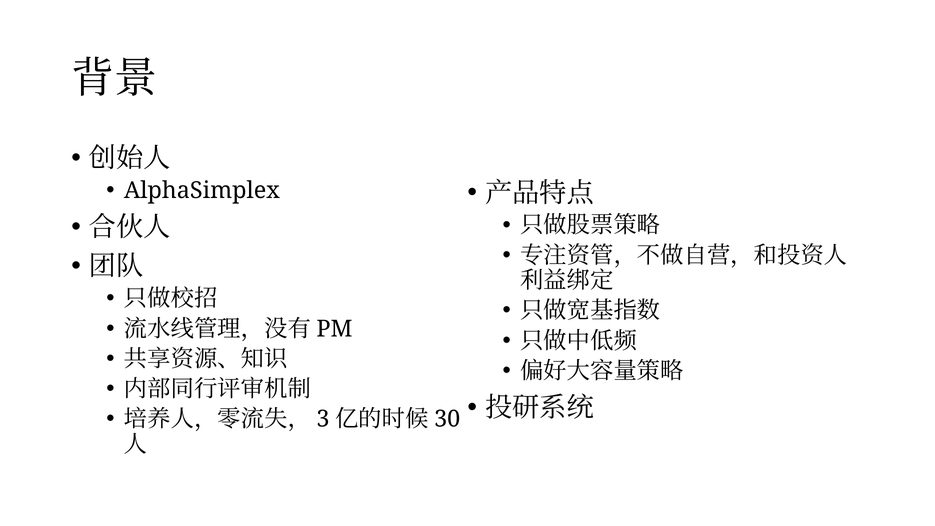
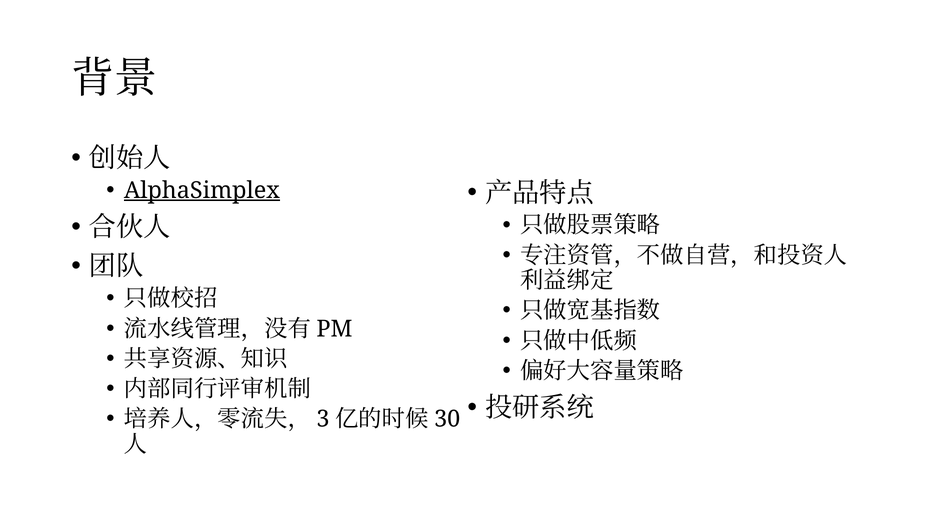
AlphaSimplex underline: none -> present
